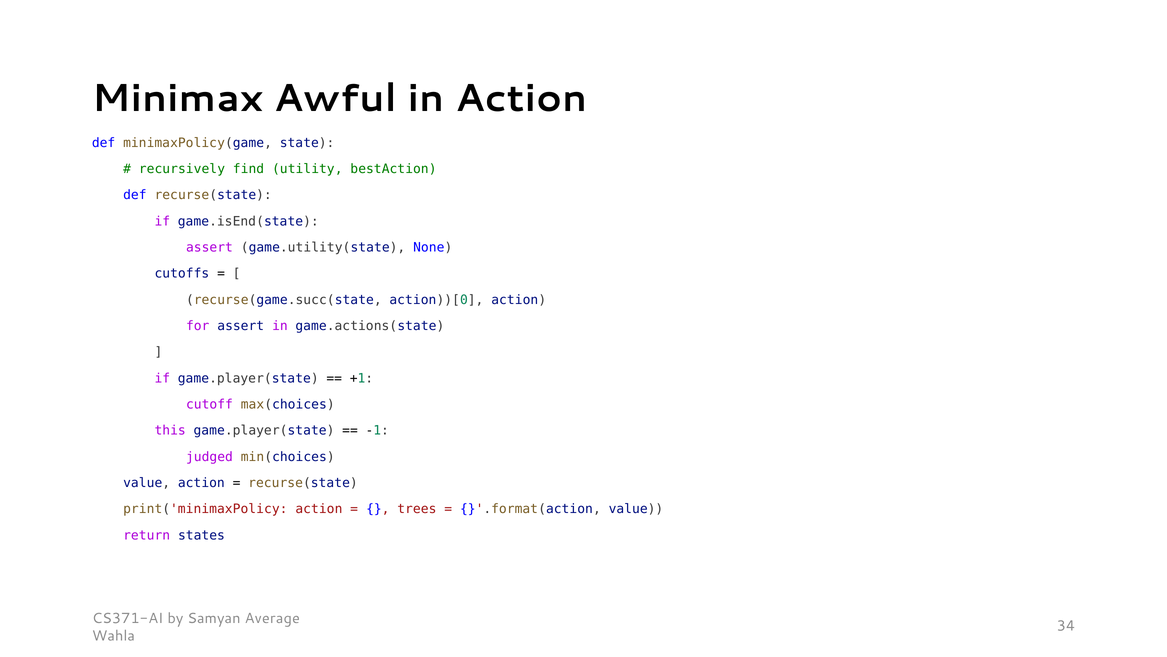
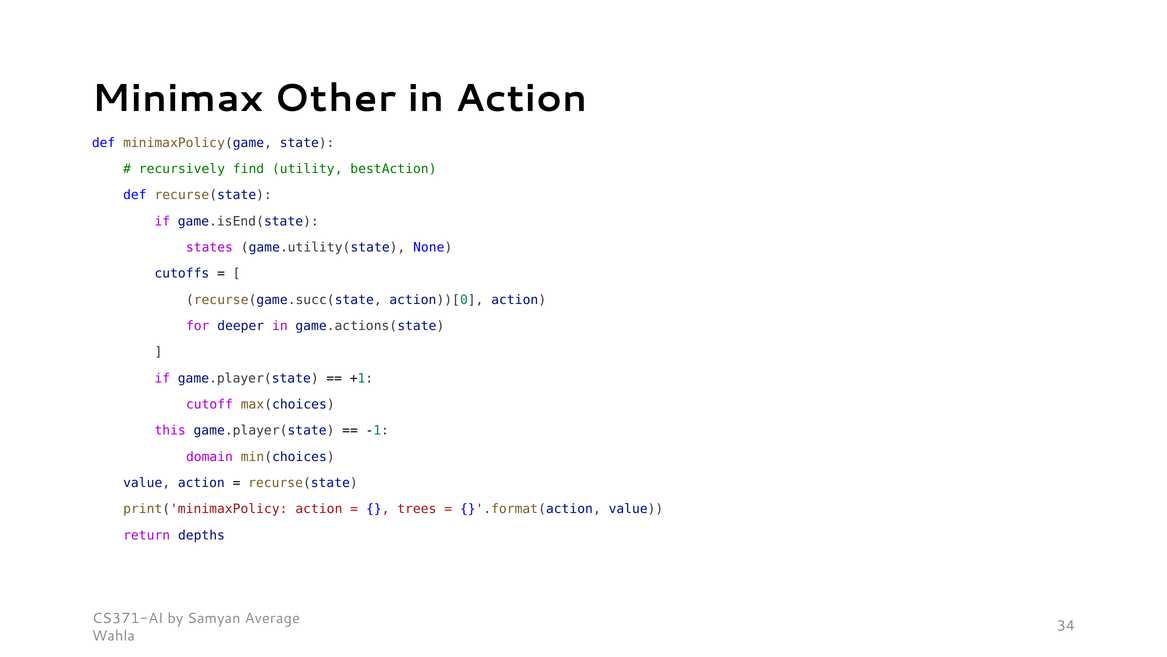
Awful: Awful -> Other
assert at (209, 247): assert -> states
for assert: assert -> deeper
judged: judged -> domain
states: states -> depths
